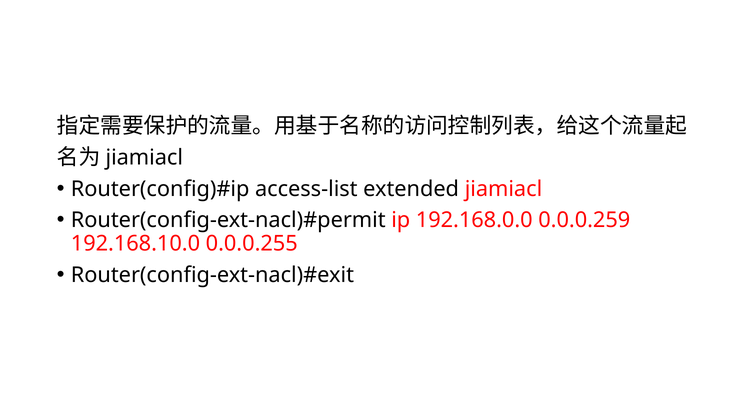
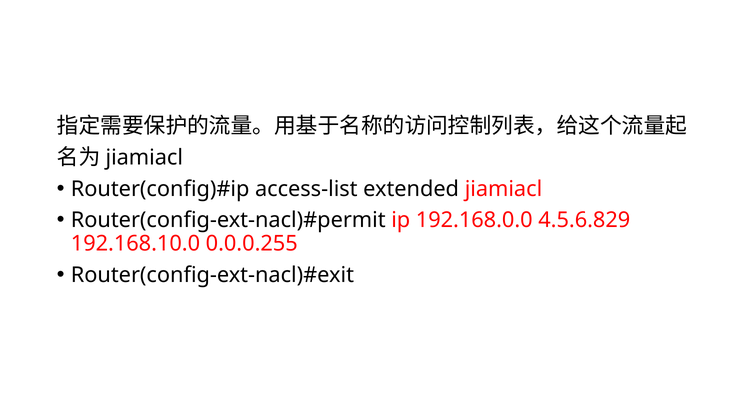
0.0.0.259: 0.0.0.259 -> 4.5.6.829
